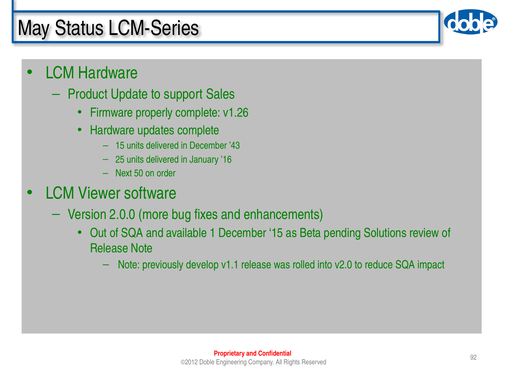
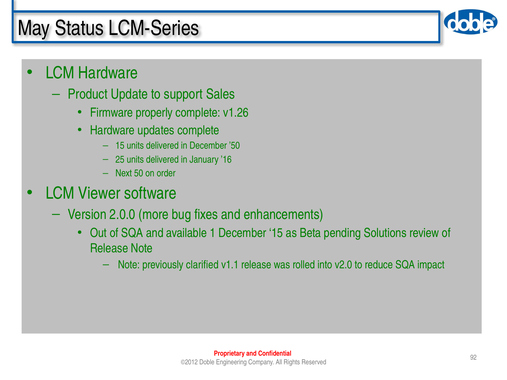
’43: ’43 -> ’50
develop: develop -> clarified
